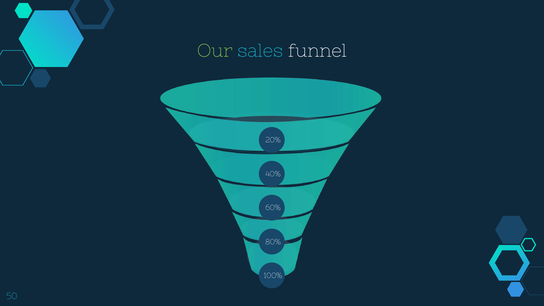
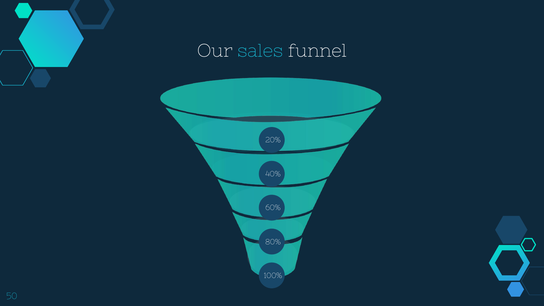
Our colour: light green -> white
